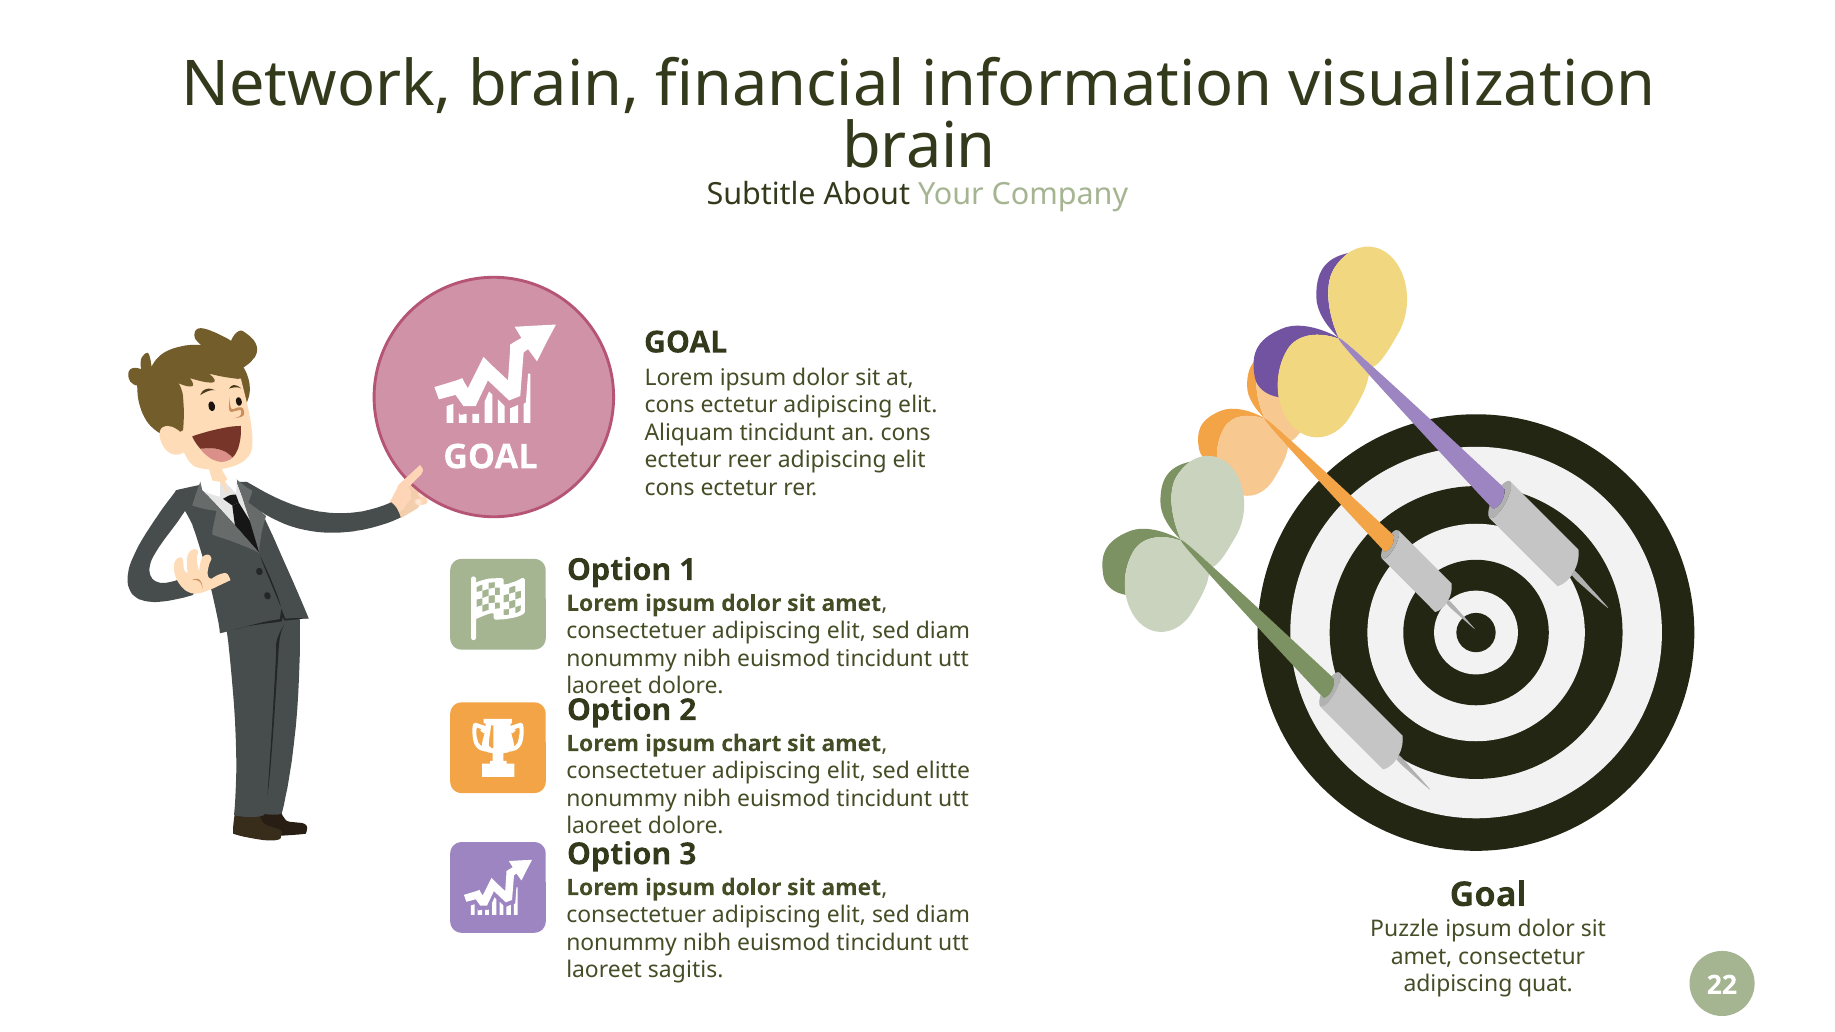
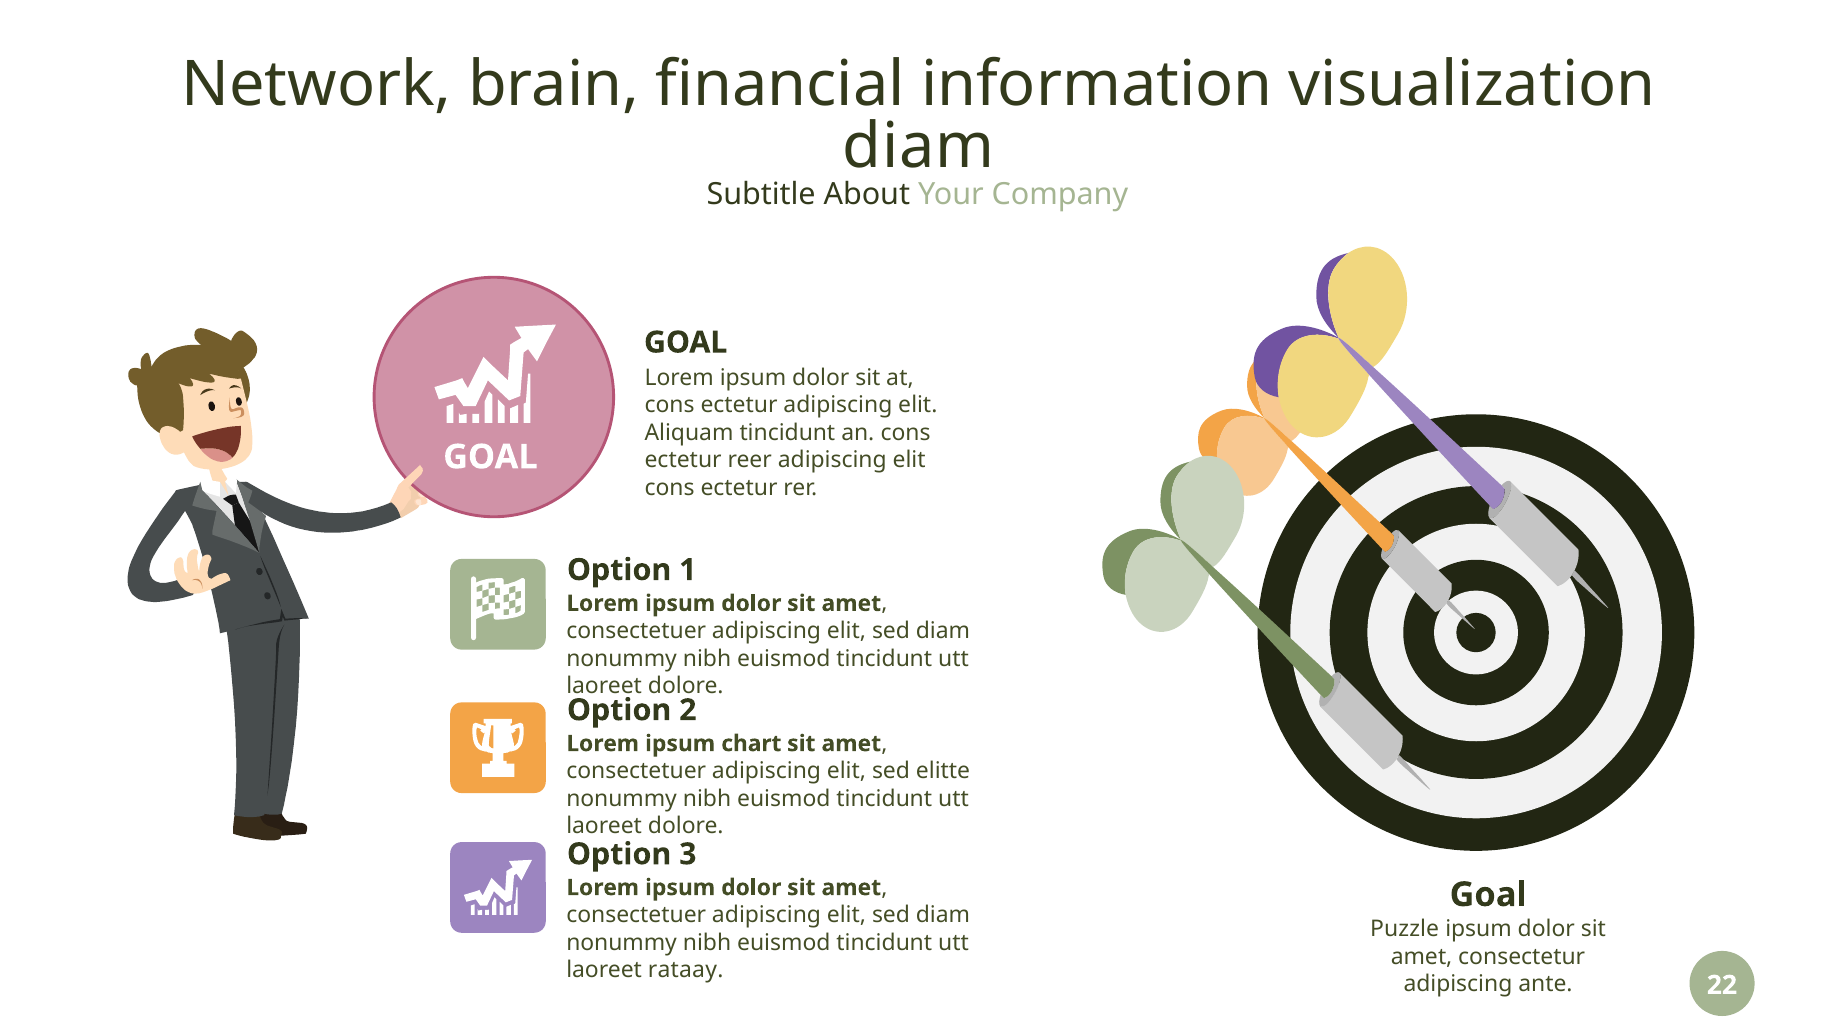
brain at (919, 146): brain -> diam
sagitis: sagitis -> rataay
quat: quat -> ante
